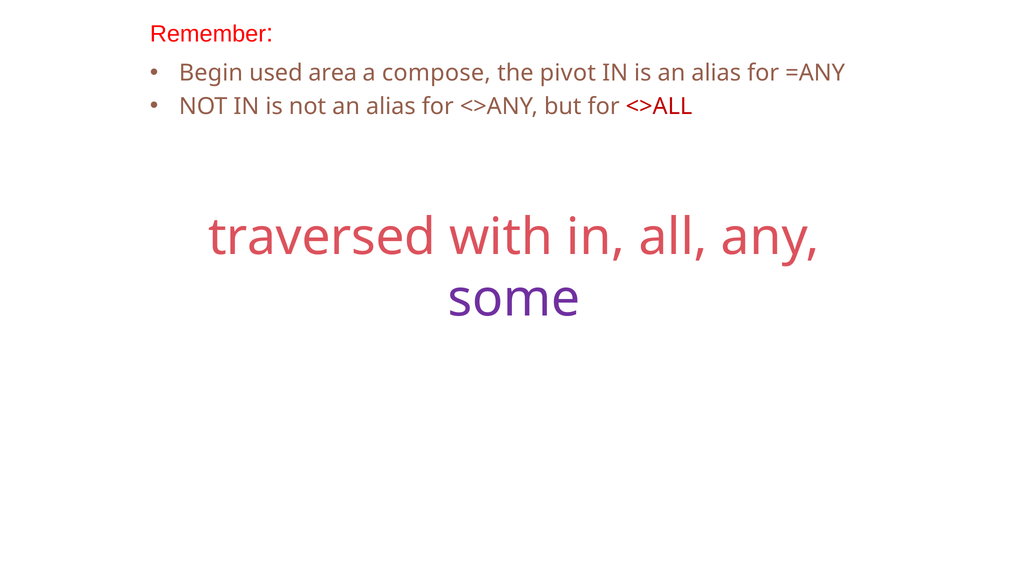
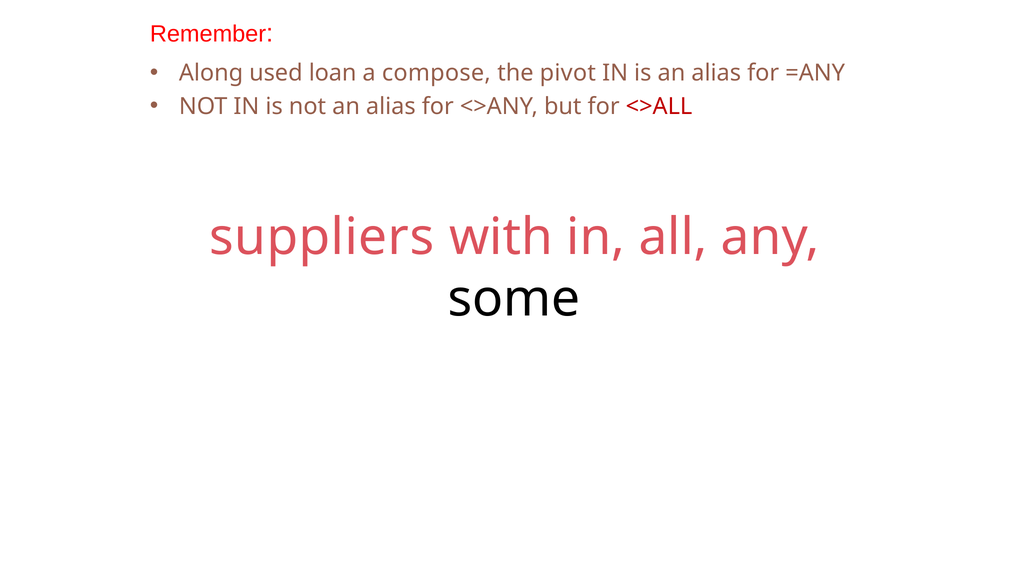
Begin: Begin -> Along
area: area -> loan
traversed: traversed -> suppliers
some colour: purple -> black
